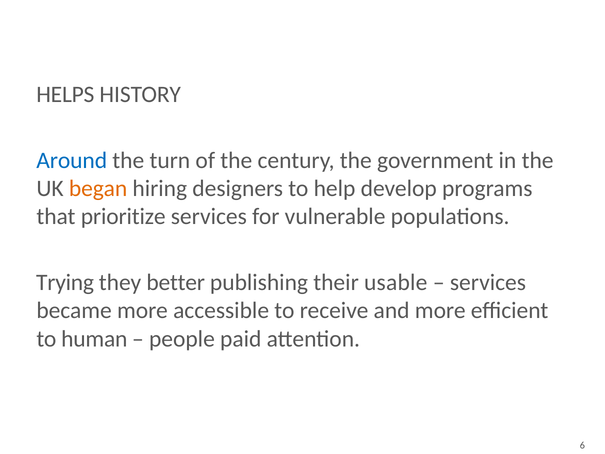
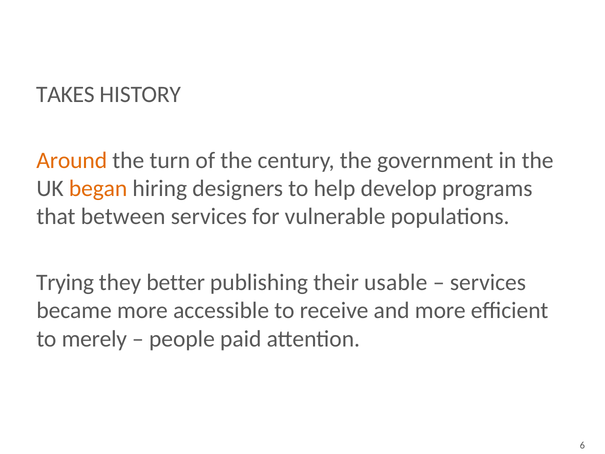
HELPS: HELPS -> TAKES
Around colour: blue -> orange
prioritize: prioritize -> between
human: human -> merely
